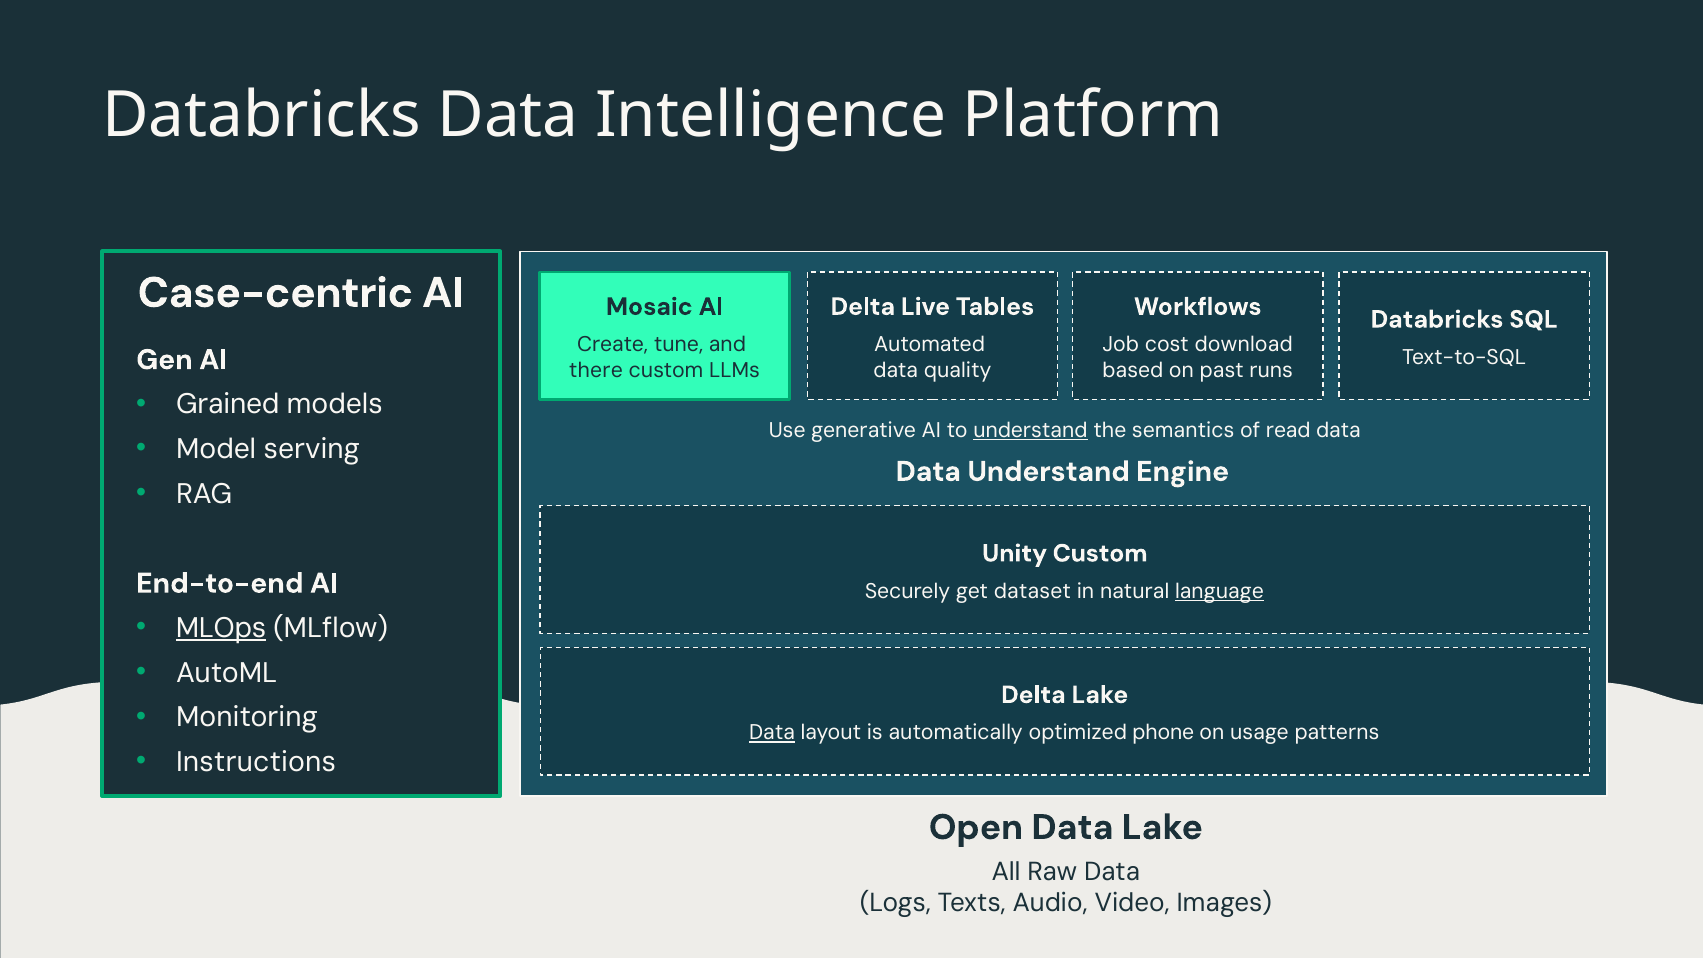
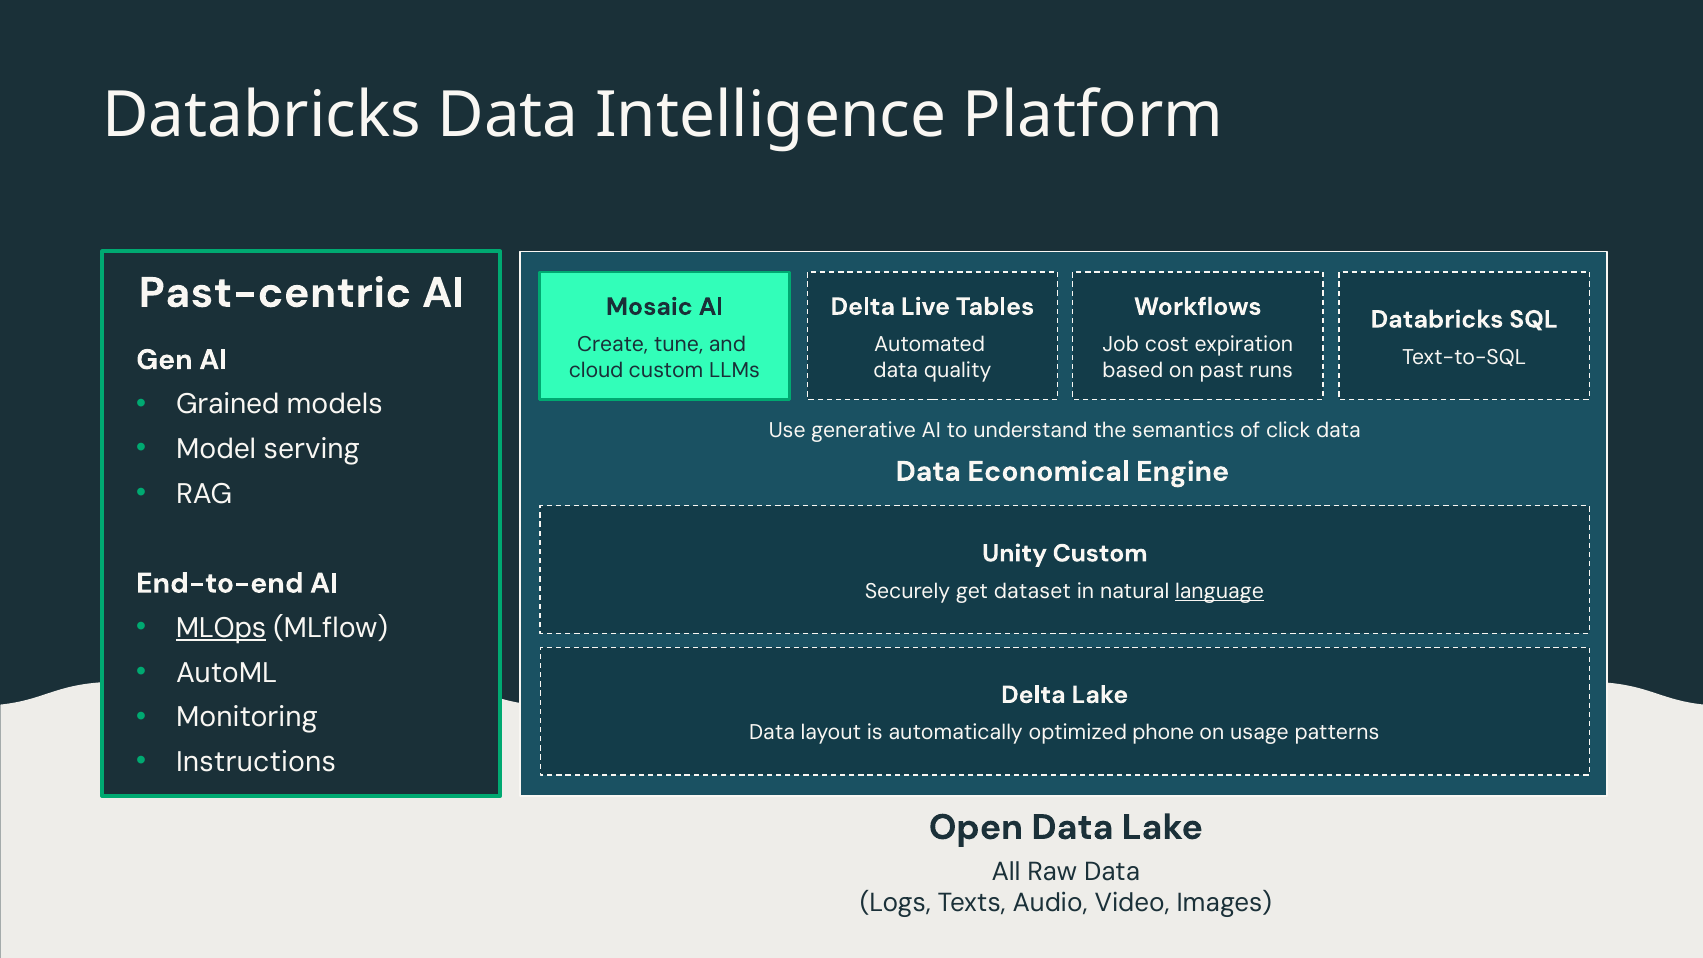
Case-centric: Case-centric -> Past-centric
download: download -> expiration
there: there -> cloud
understand at (1030, 430) underline: present -> none
read: read -> click
Data Understand: Understand -> Economical
Data at (772, 733) underline: present -> none
